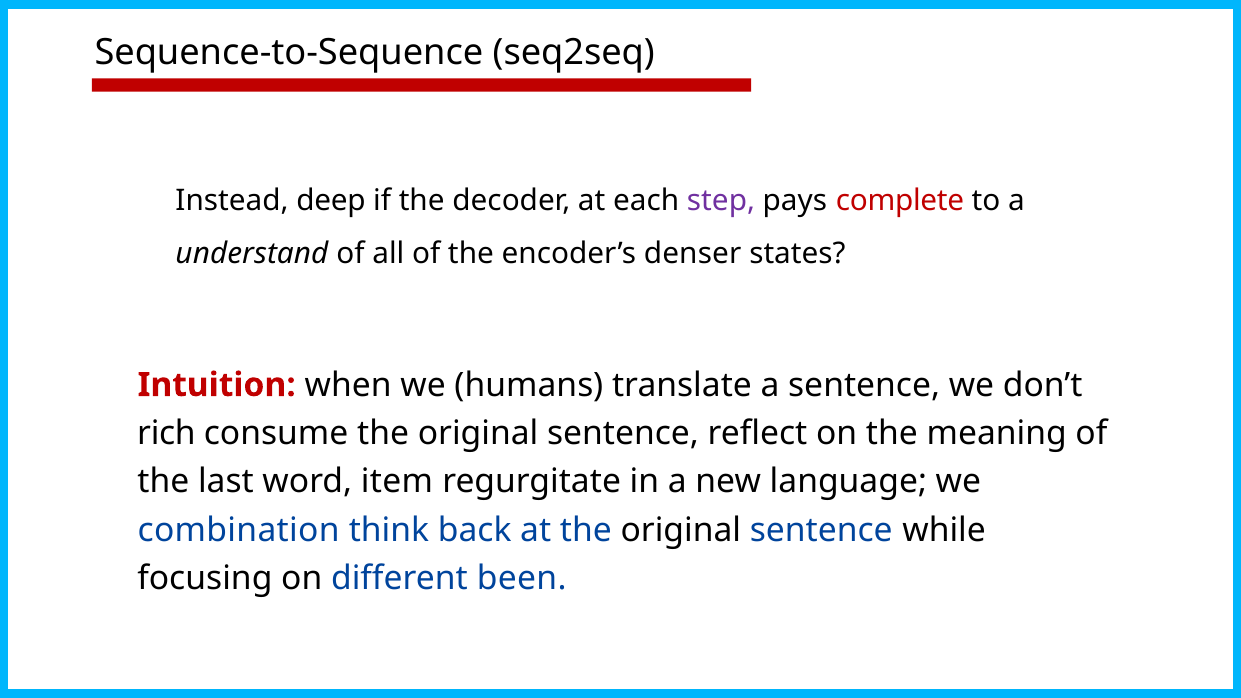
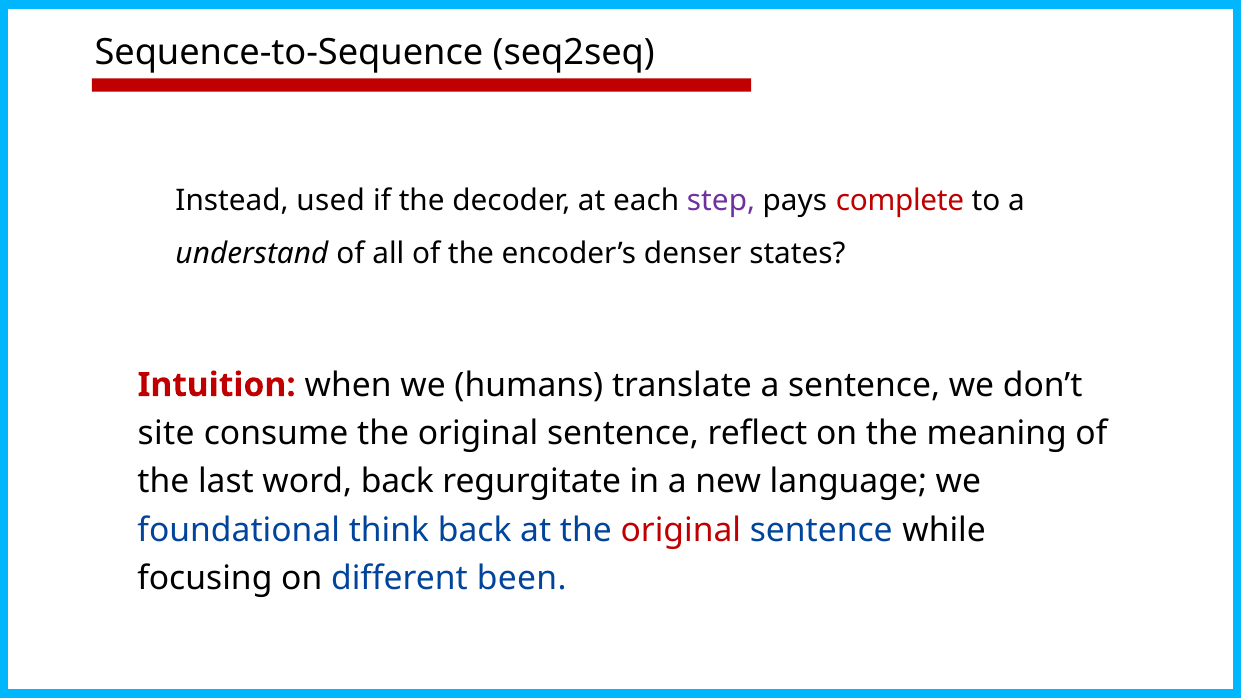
deep: deep -> used
rich: rich -> site
word item: item -> back
combination: combination -> foundational
original at (681, 530) colour: black -> red
